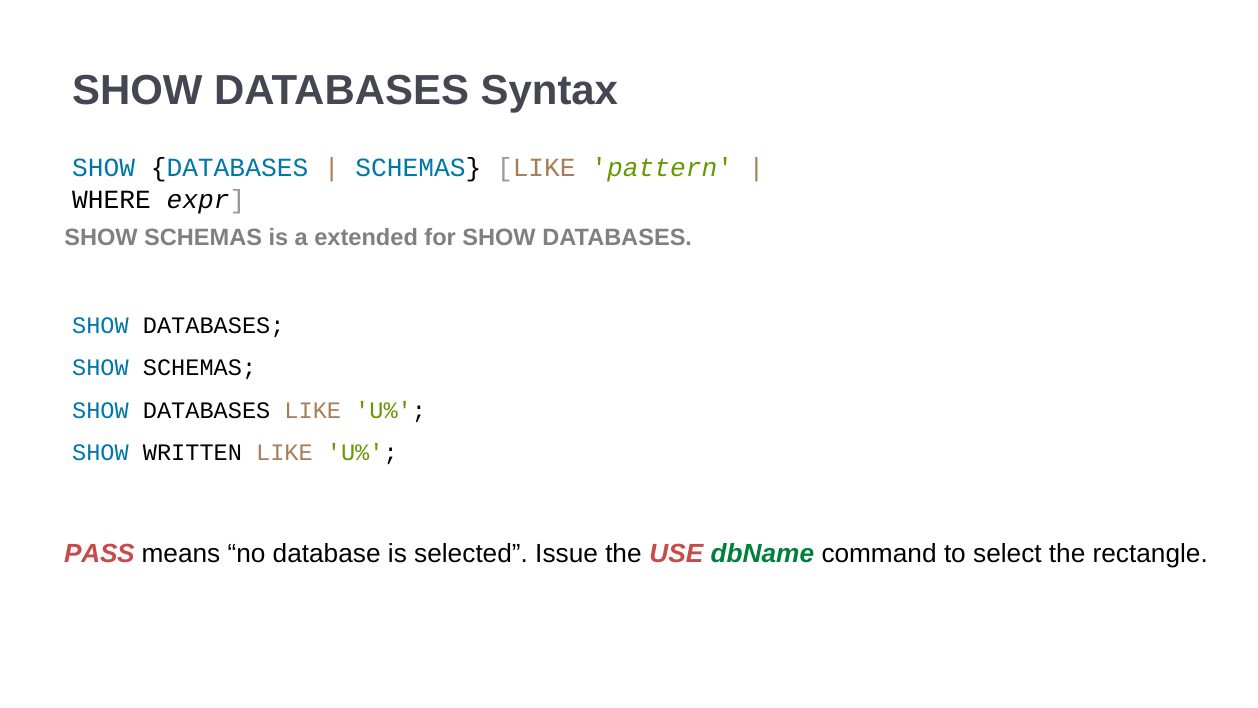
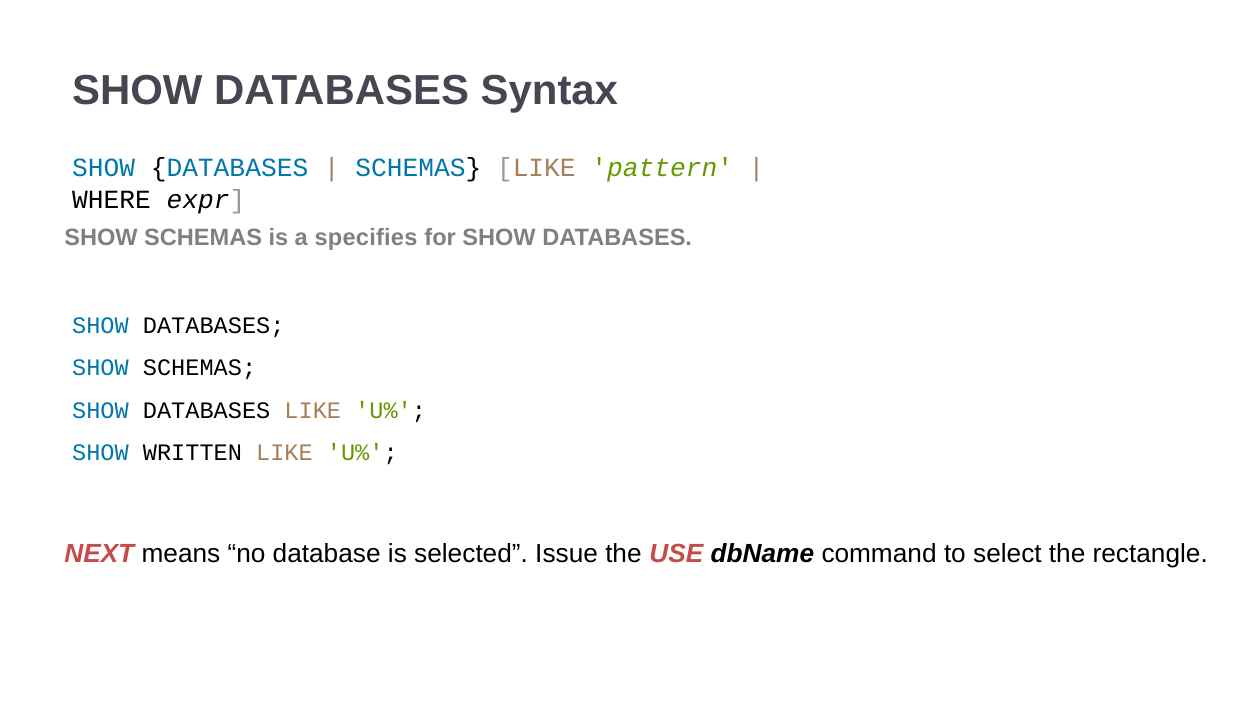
extended: extended -> specifies
PASS: PASS -> NEXT
dbName colour: green -> black
